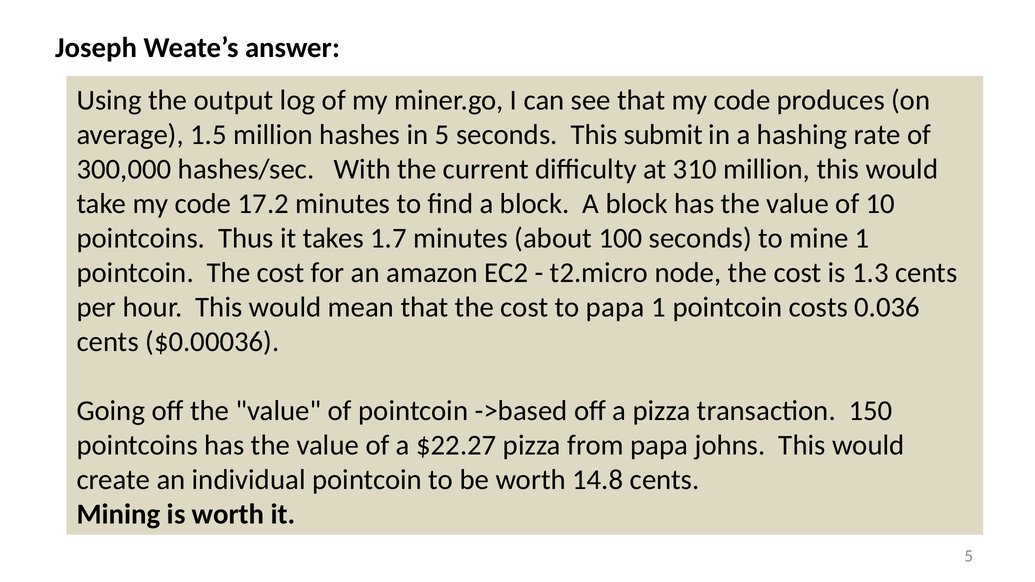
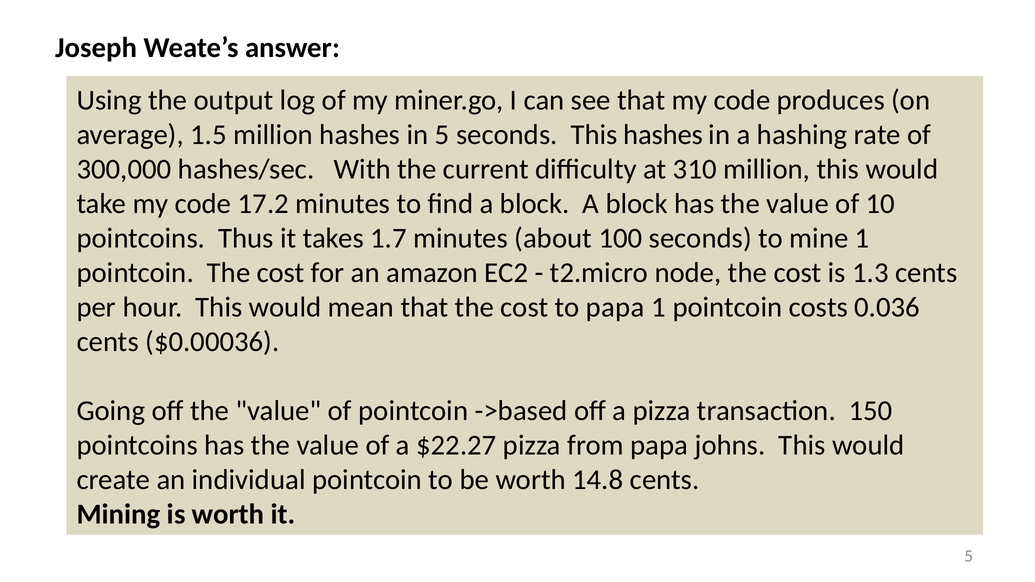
This submit: submit -> hashes
